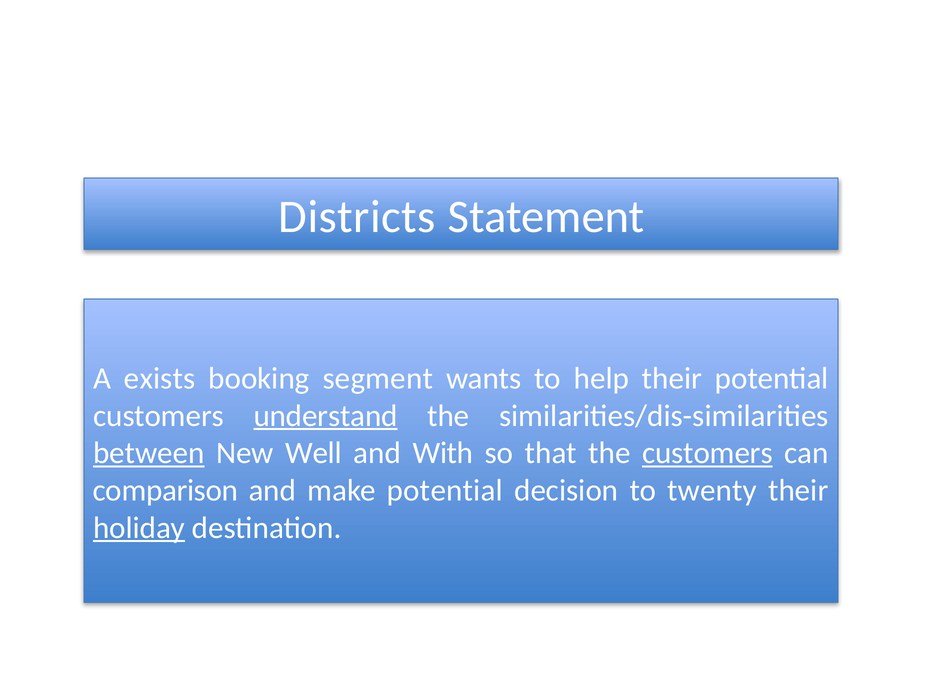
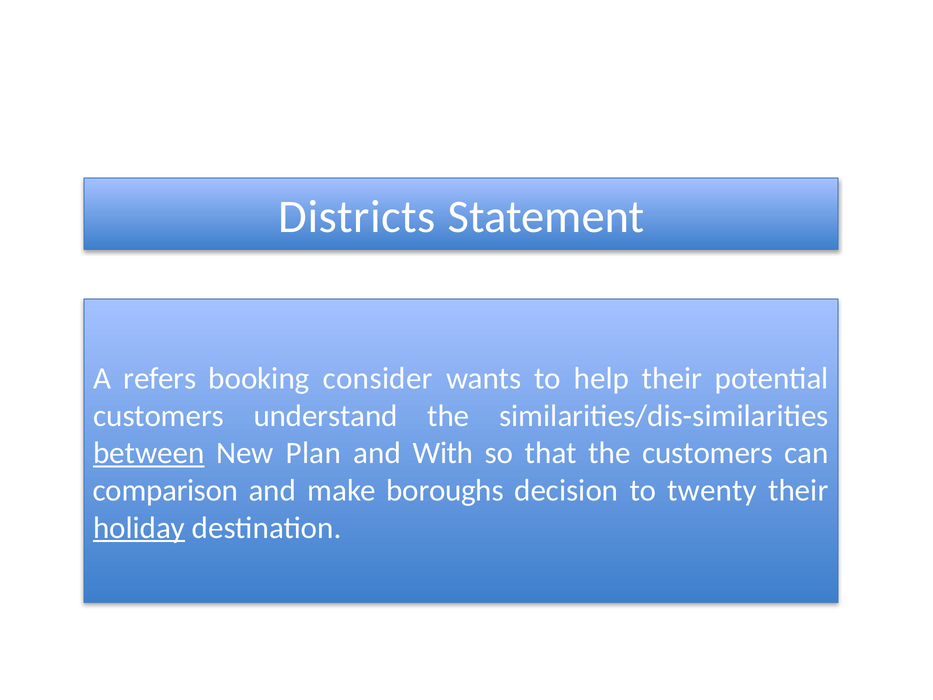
exists: exists -> refers
segment: segment -> consider
understand underline: present -> none
Well: Well -> Plan
customers at (707, 453) underline: present -> none
make potential: potential -> boroughs
